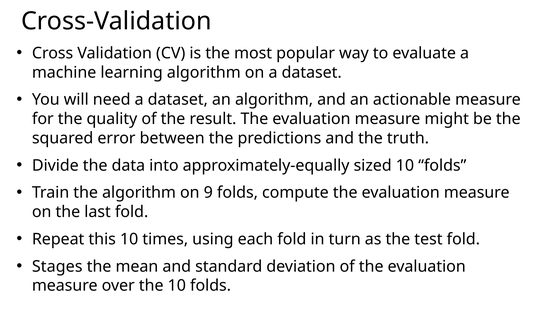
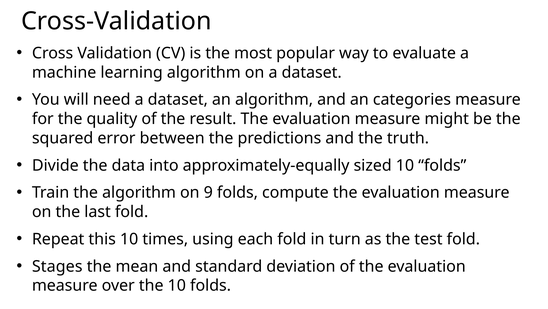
actionable: actionable -> categories
